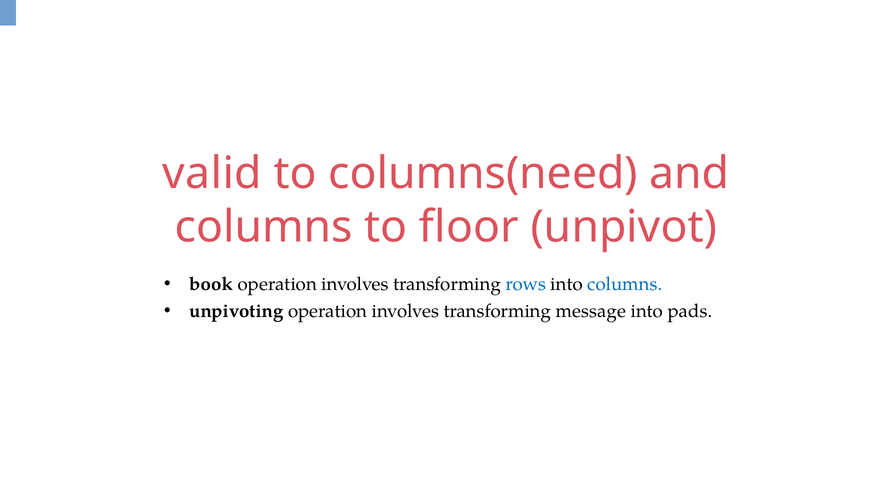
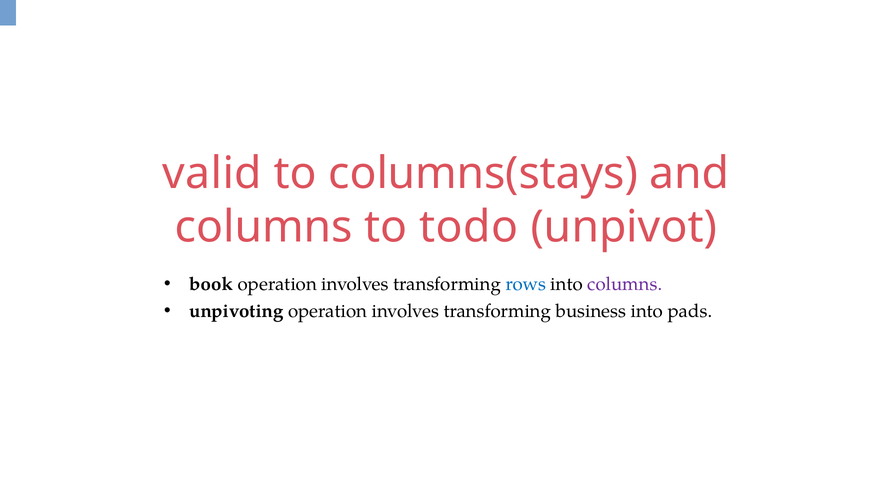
columns(need: columns(need -> columns(stays
floor: floor -> todo
columns at (625, 284) colour: blue -> purple
message: message -> business
